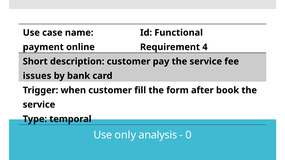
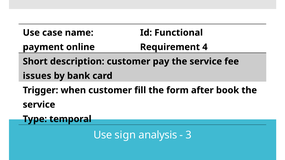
only: only -> sign
0: 0 -> 3
